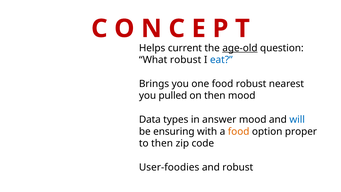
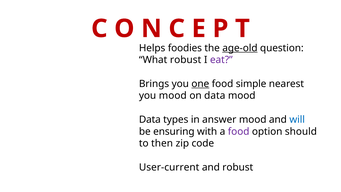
current: current -> foodies
eat colour: blue -> purple
one underline: none -> present
food robust: robust -> simple
you pulled: pulled -> mood
on then: then -> data
food at (239, 131) colour: orange -> purple
proper: proper -> should
User-foodies: User-foodies -> User-current
